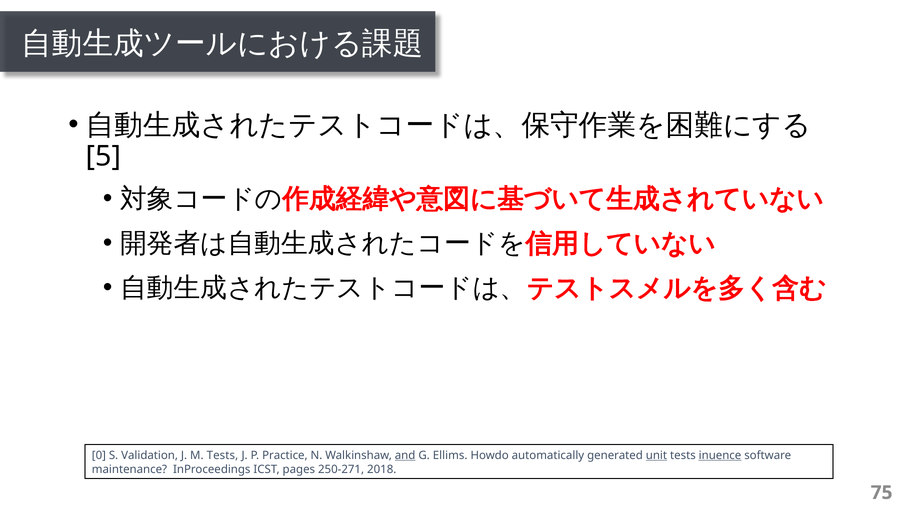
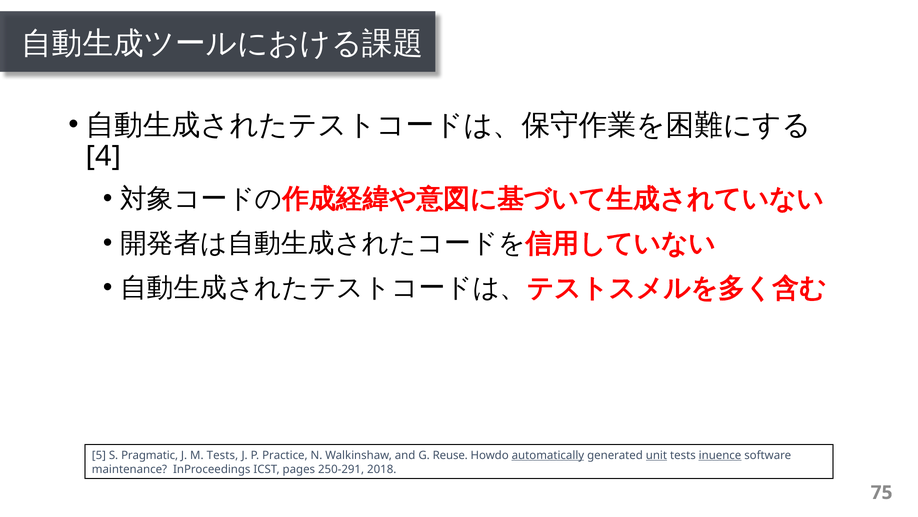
5: 5 -> 4
0: 0 -> 5
Validation: Validation -> Pragmatic
and underline: present -> none
Ellims: Ellims -> Reuse
automatically underline: none -> present
250-271: 250-271 -> 250-291
